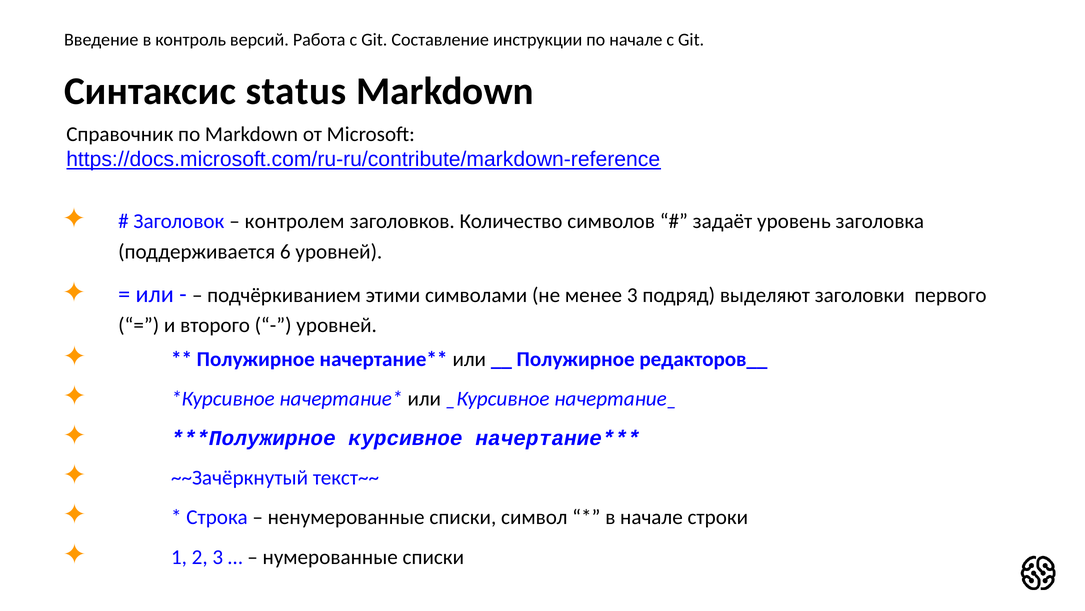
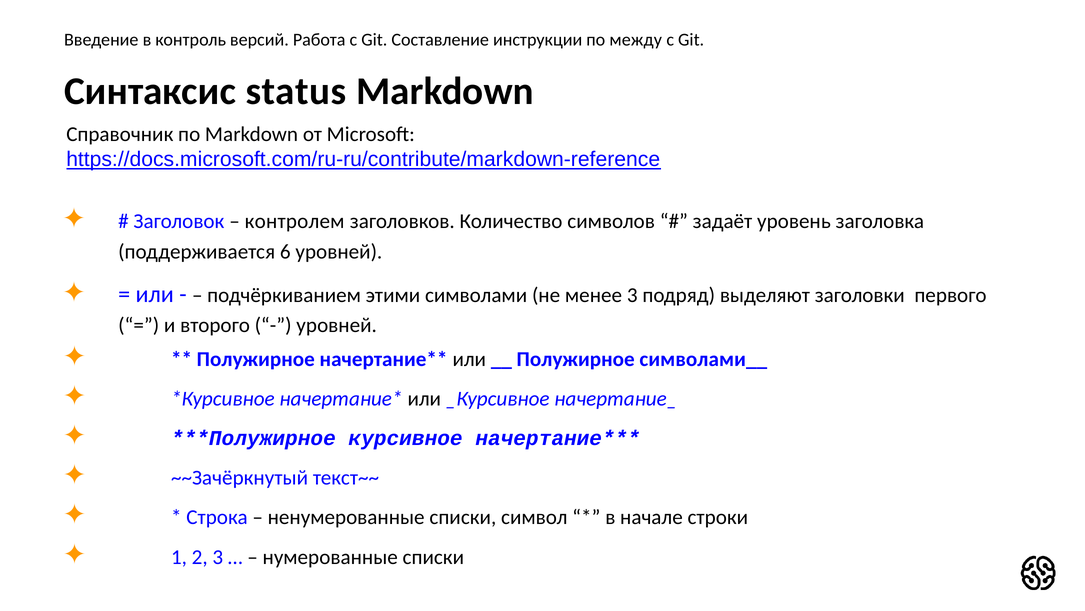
по начале: начале -> между
редакторов__: редакторов__ -> символами__
